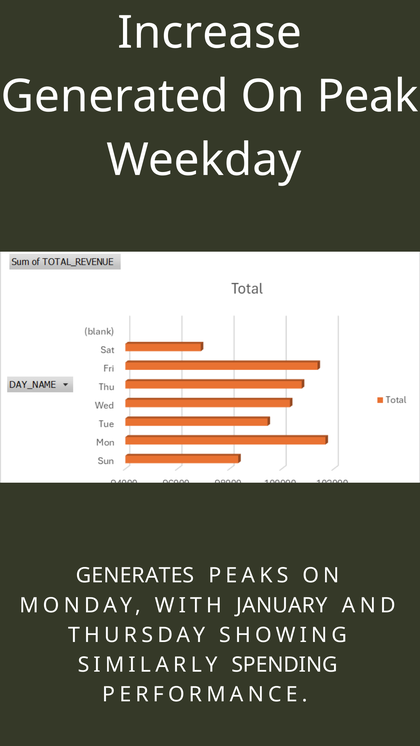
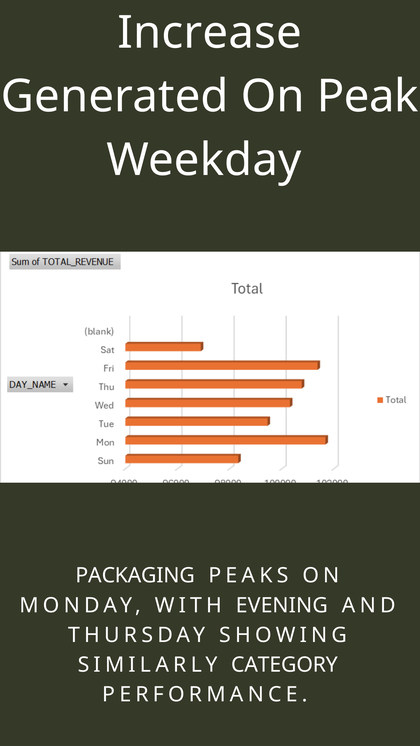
GENERATES: GENERATES -> PACKAGING
JANUARY: JANUARY -> EVENING
SPENDING: SPENDING -> CATEGORY
